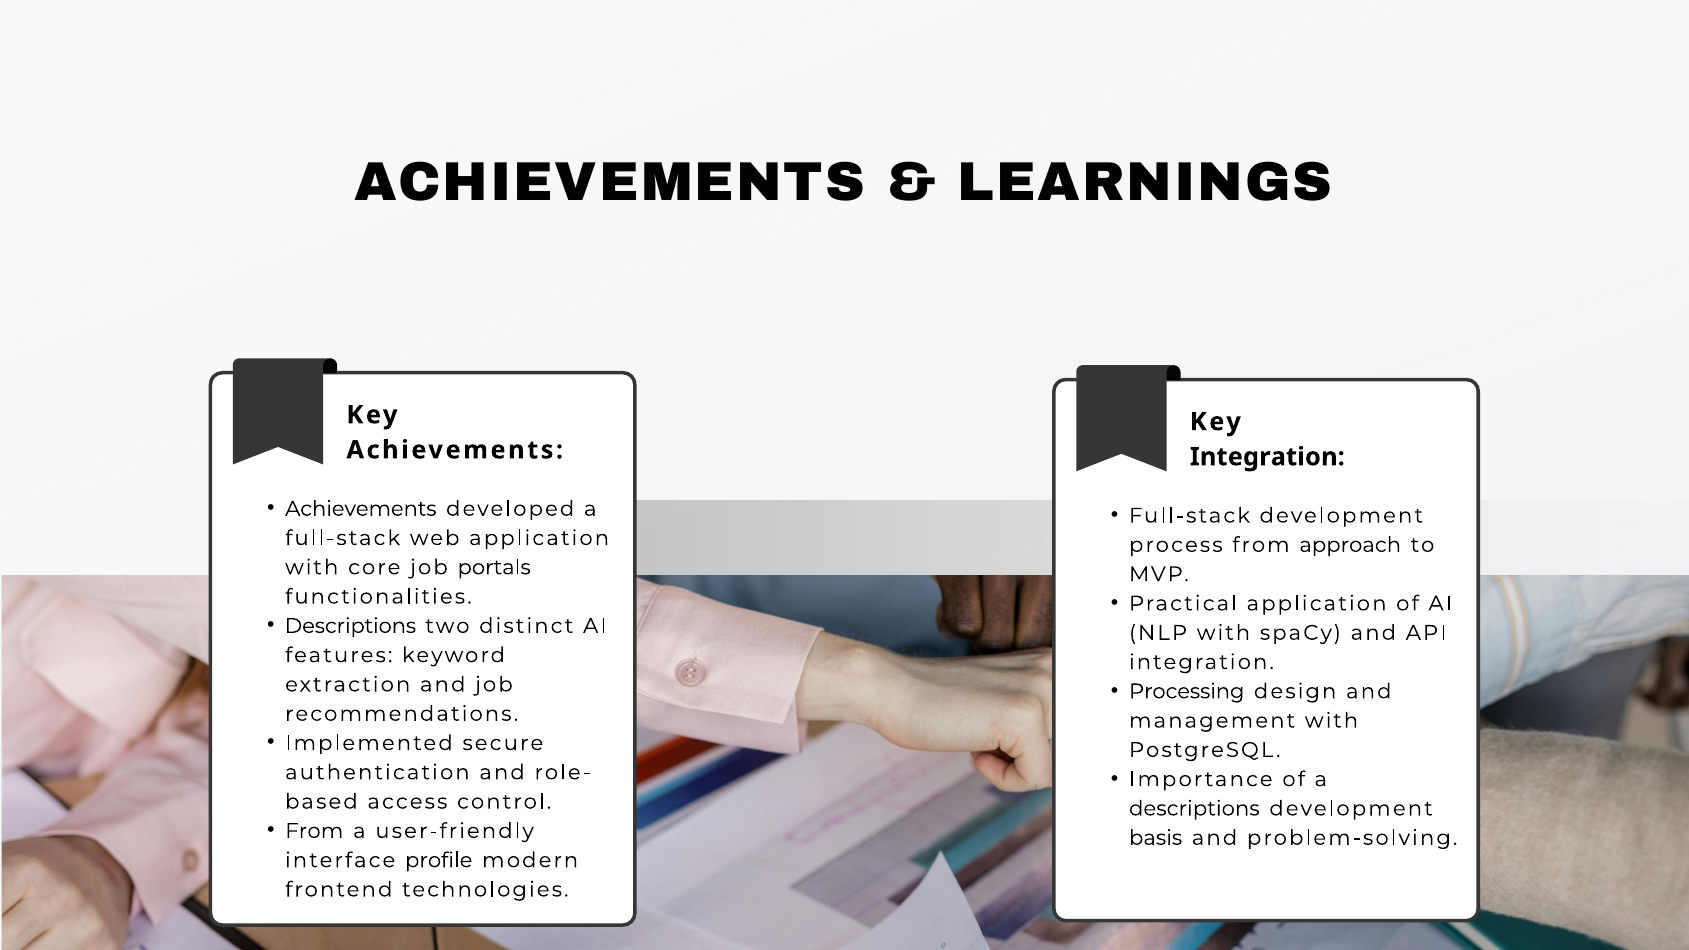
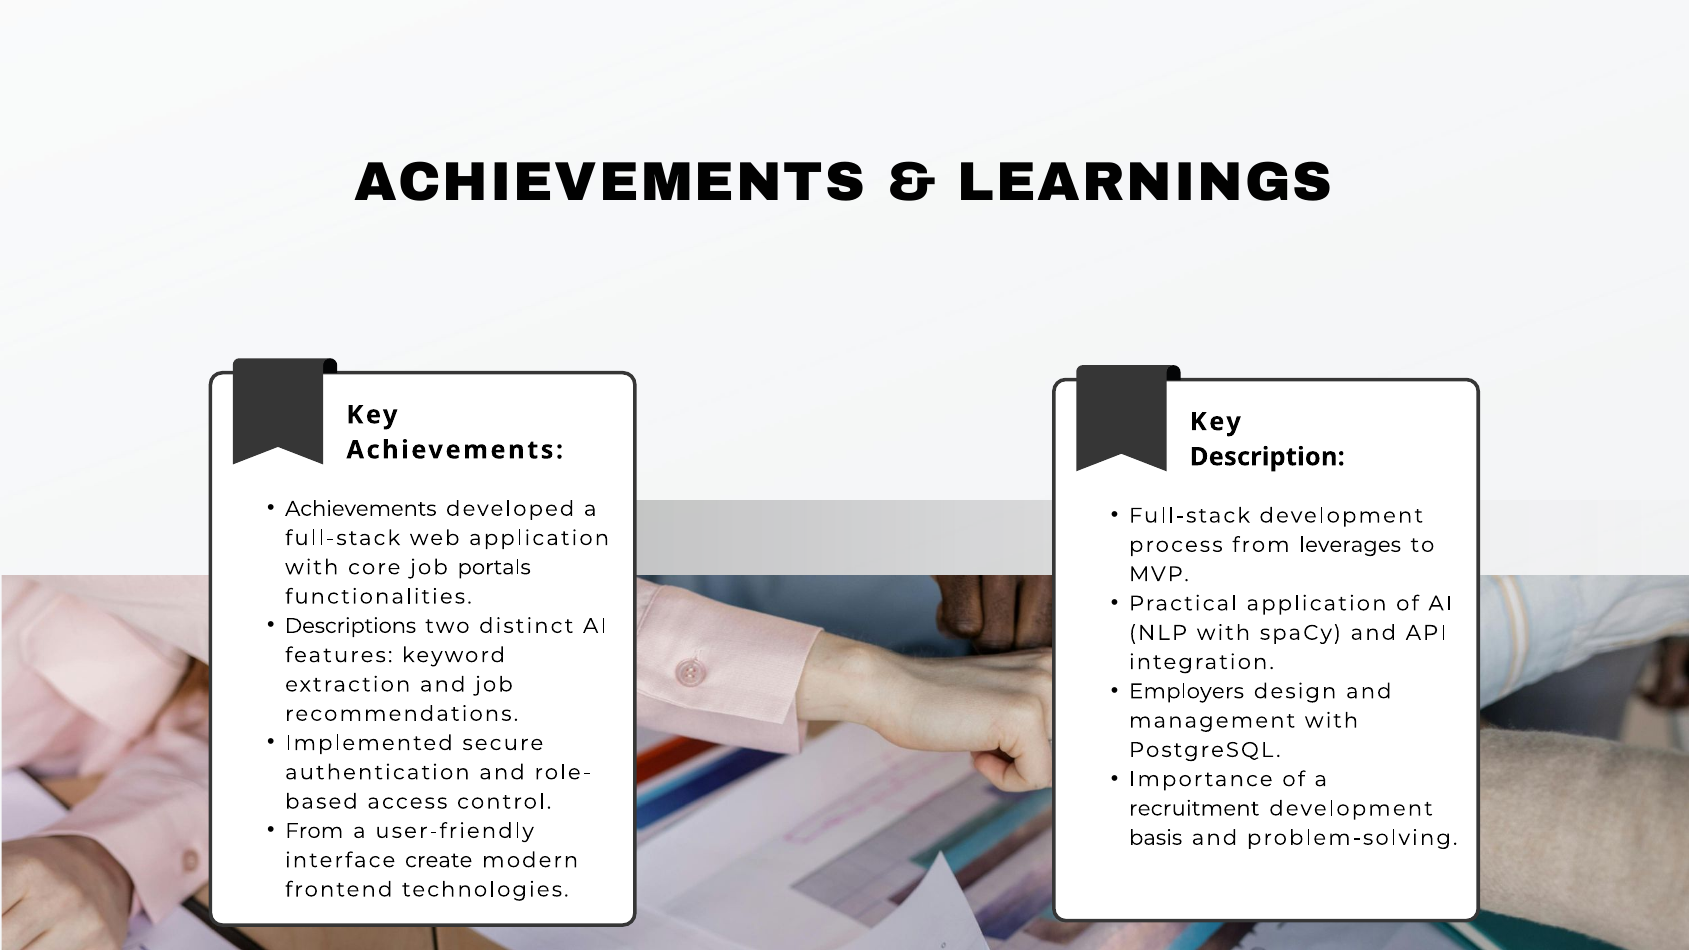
Integration at (1267, 457): Integration -> Description
approach: approach -> leverages
Processing: Processing -> Employers
descriptions at (1194, 809): descriptions -> recruitment
profile: profile -> create
